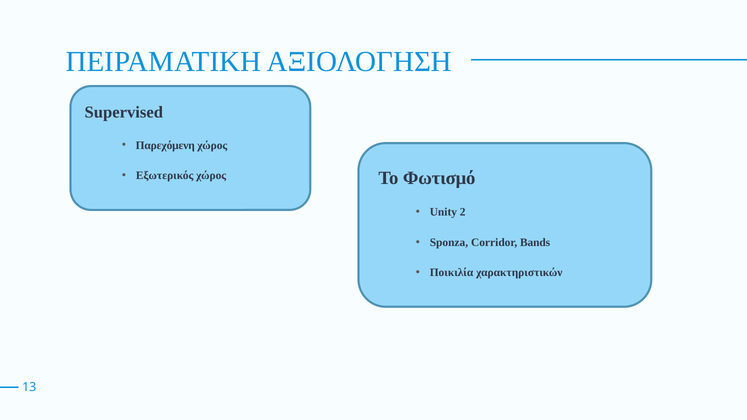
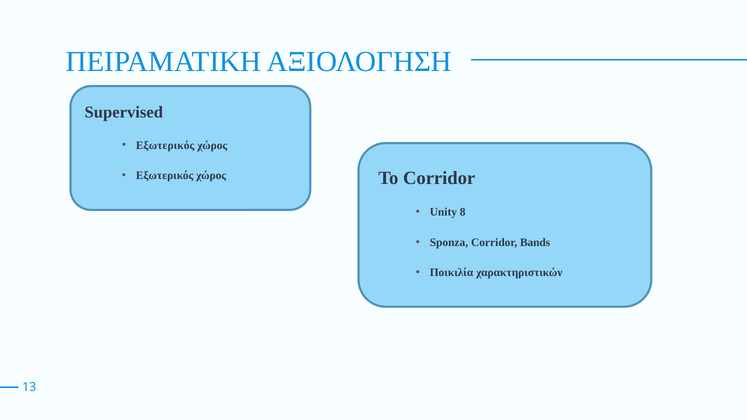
Παρεχόμενη at (165, 145): Παρεχόμενη -> Εξωτερικός
Το Φωτισμό: Φωτισμό -> Corridor
2: 2 -> 8
